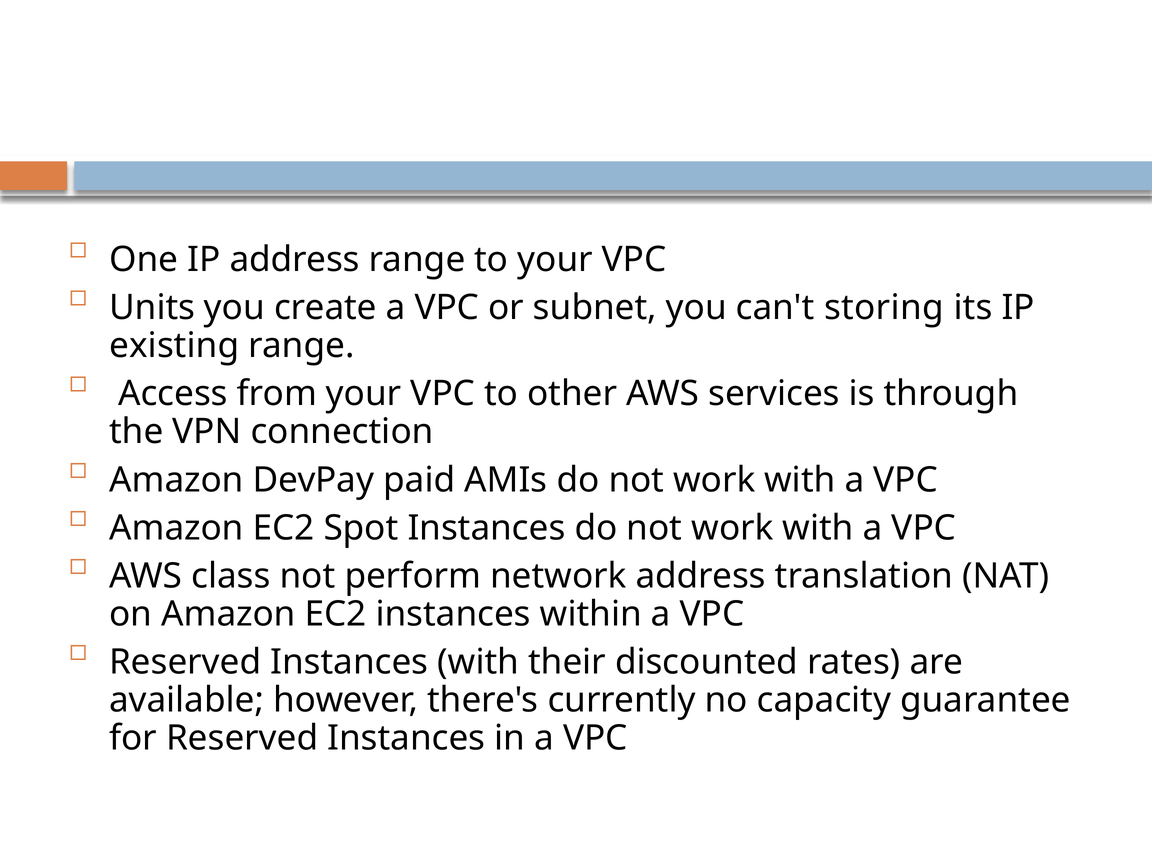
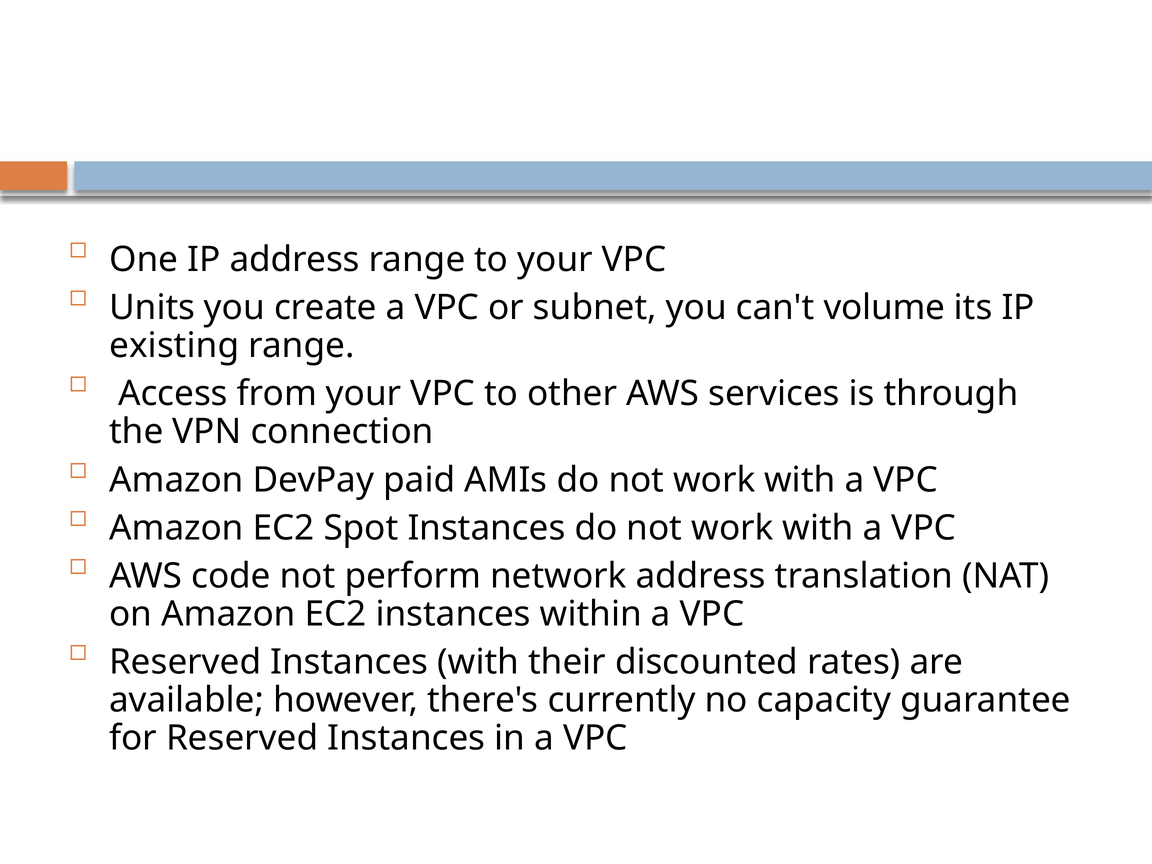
storing: storing -> volume
class: class -> code
